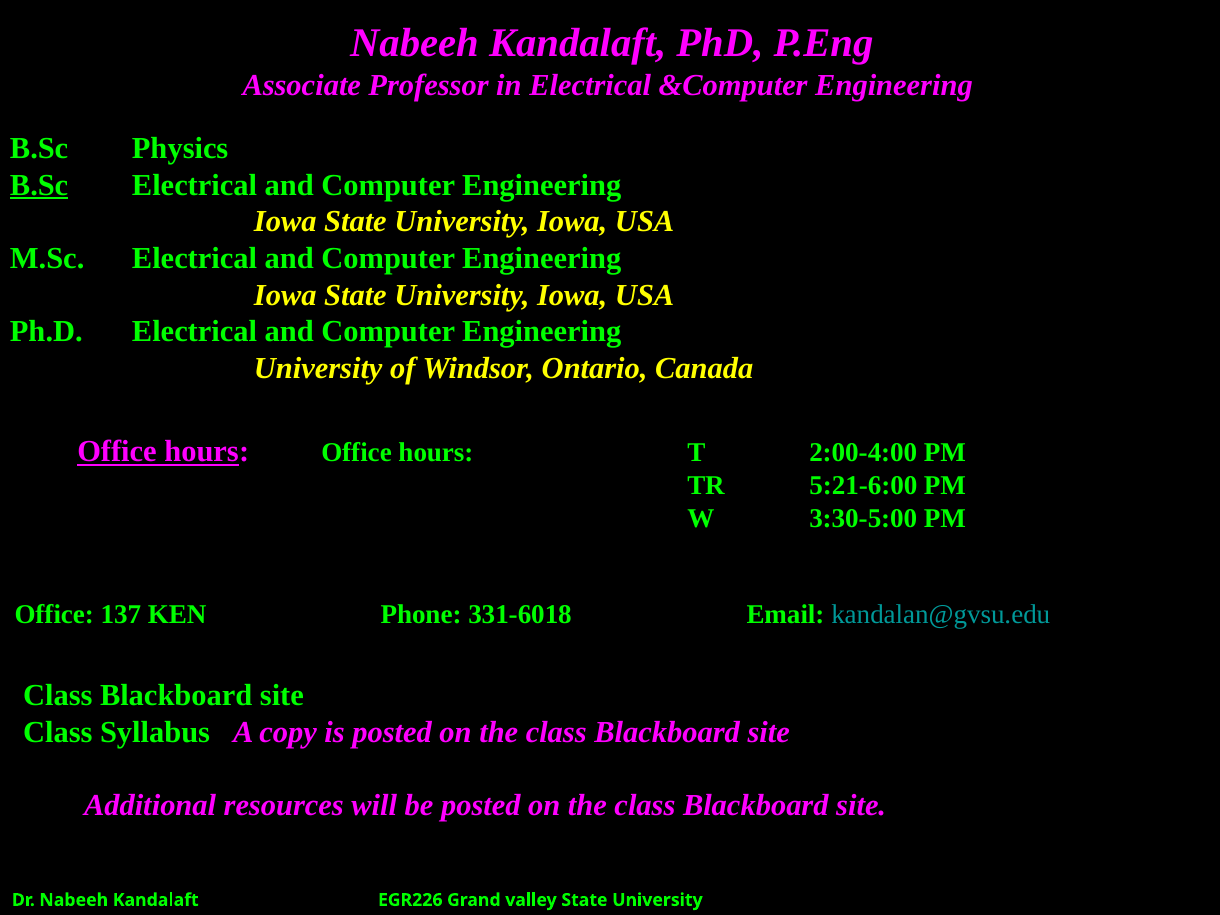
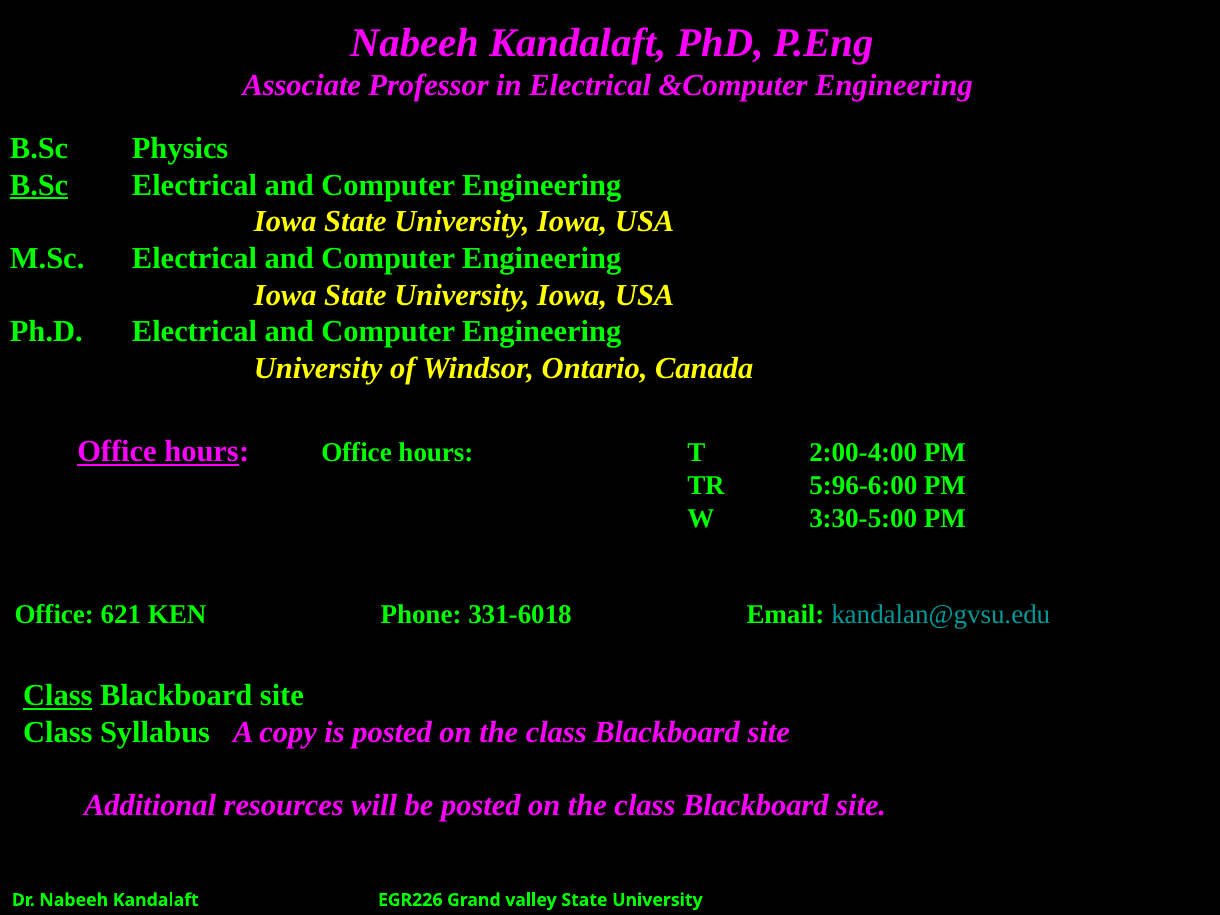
5:21-6:00: 5:21-6:00 -> 5:96-6:00
137: 137 -> 621
Class at (58, 696) underline: none -> present
